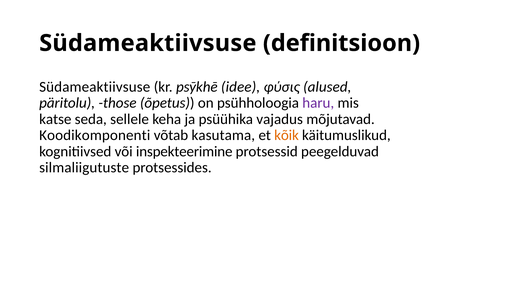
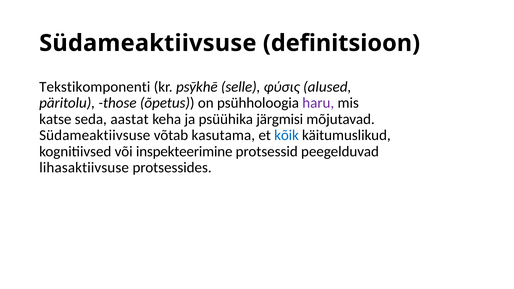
Südameaktiivsuse at (95, 87): Südameaktiivsuse -> Tekstikomponenti
idee: idee -> selle
sellele: sellele -> aastat
vajadus: vajadus -> järgmisi
Koodikomponenti at (95, 135): Koodikomponenti -> Südameaktiivsuse
kõik colour: orange -> blue
silmaliigutuste: silmaliigutuste -> lihasaktiivsuse
